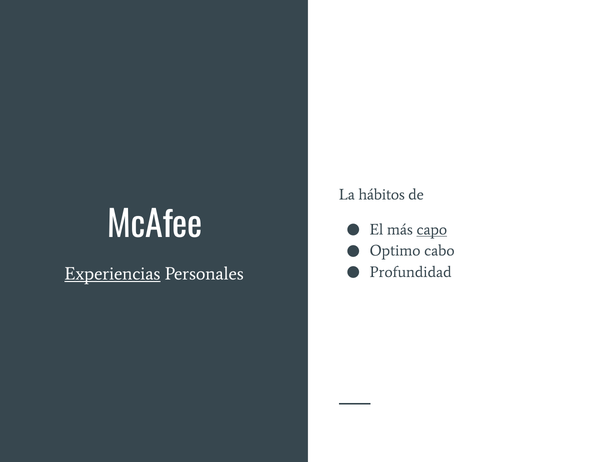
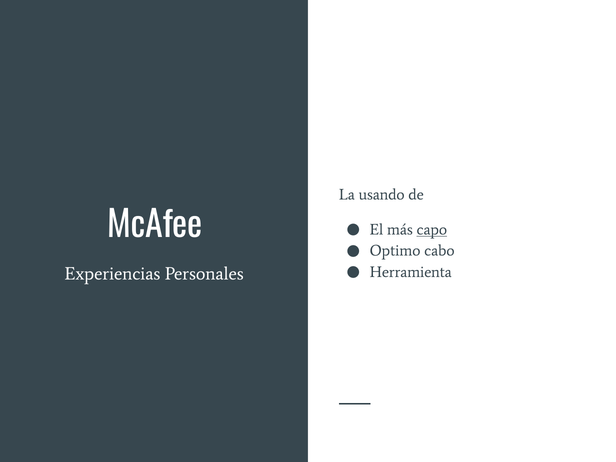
hábitos: hábitos -> usando
Profundidad: Profundidad -> Herramienta
Experiencias underline: present -> none
